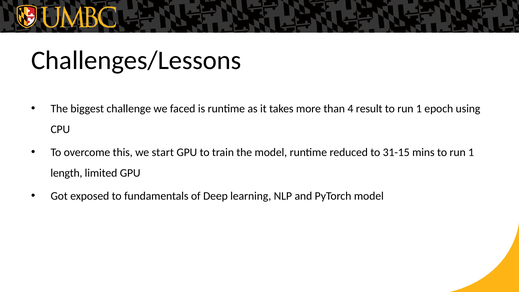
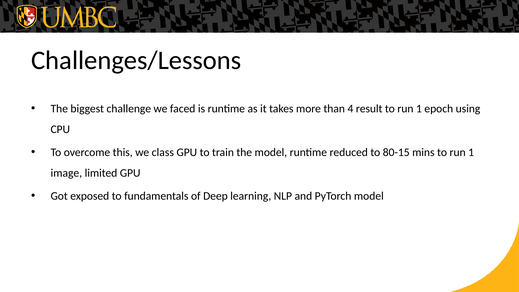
start: start -> class
31-15: 31-15 -> 80-15
length: length -> image
